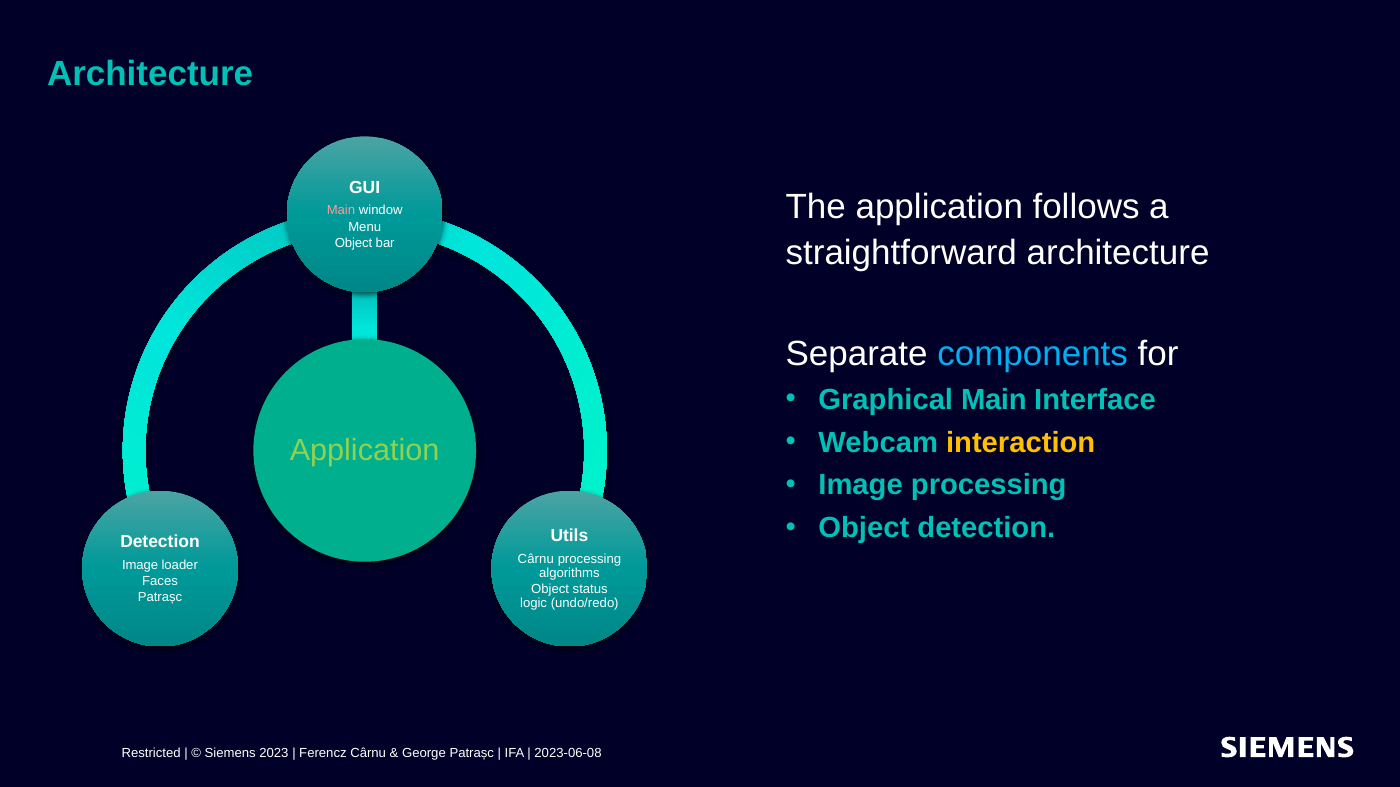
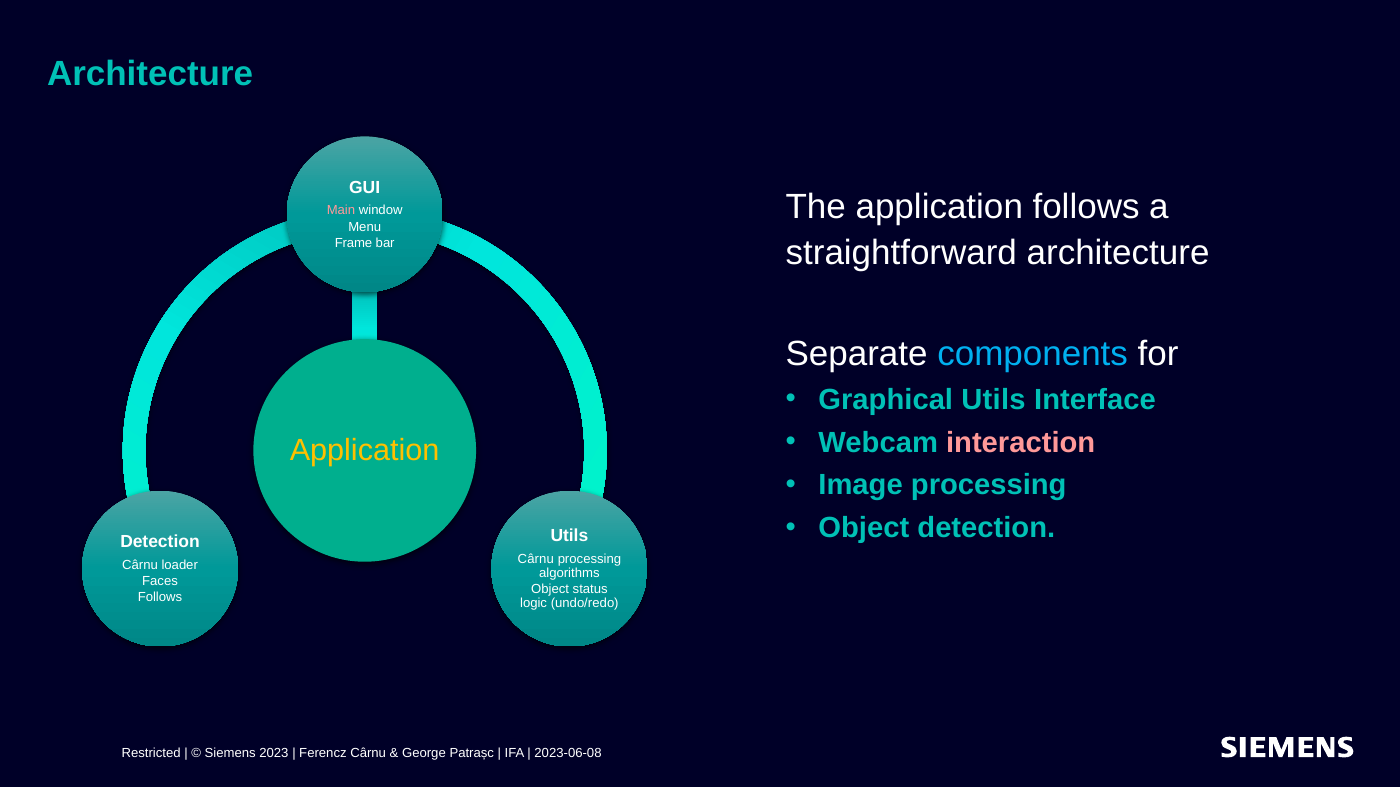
Object at (354, 243): Object -> Frame
Main at (994, 400): Main -> Utils
interaction colour: yellow -> pink
Application at (365, 451) colour: light green -> yellow
Image at (140, 565): Image -> Cârnu
Patrașc at (160, 598): Patrașc -> Follows
